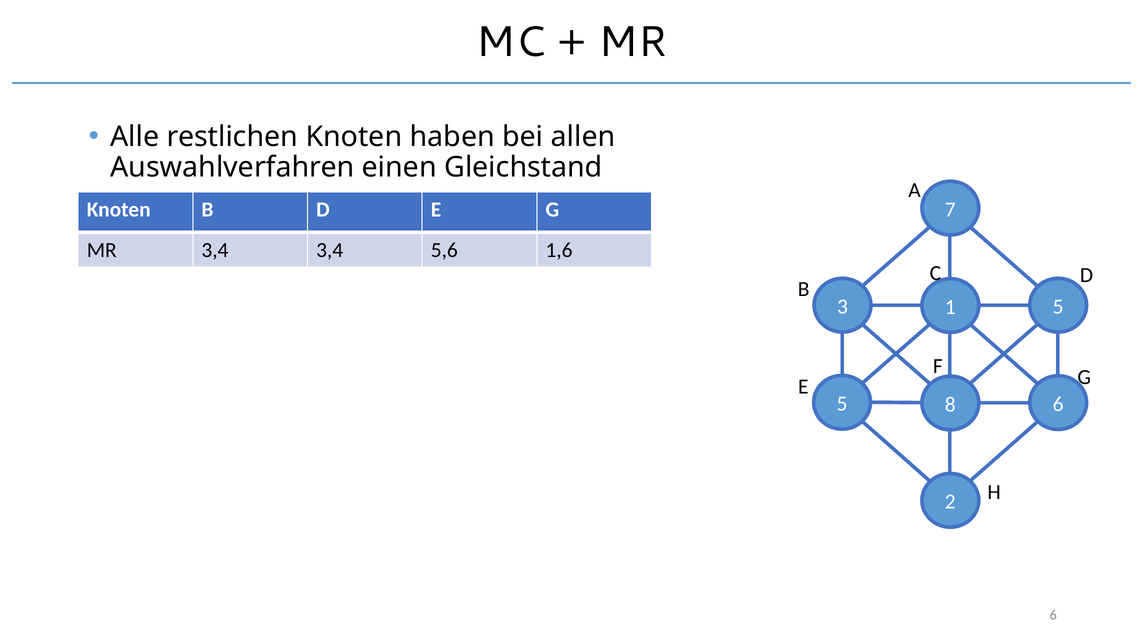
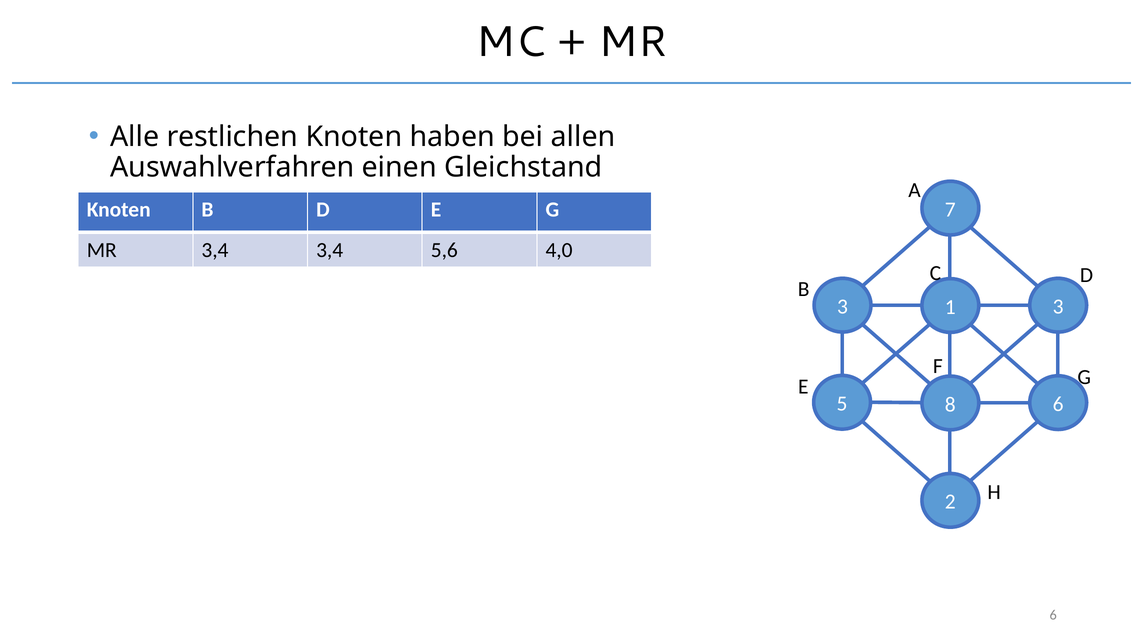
1,6: 1,6 -> 4,0
3 5: 5 -> 3
